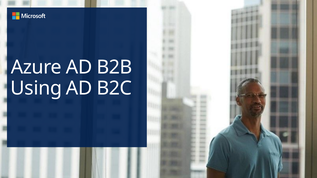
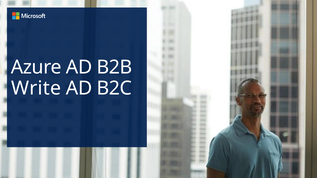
Using: Using -> Write
